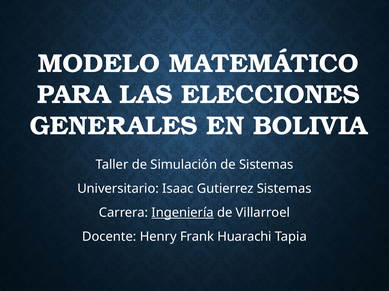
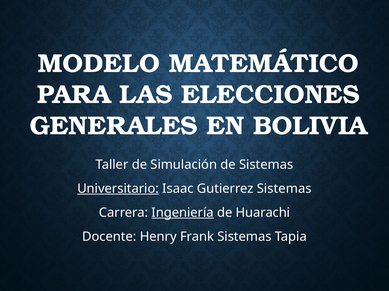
Universitario underline: none -> present
Villarroel: Villarroel -> Huarachi
Frank Huarachi: Huarachi -> Sistemas
